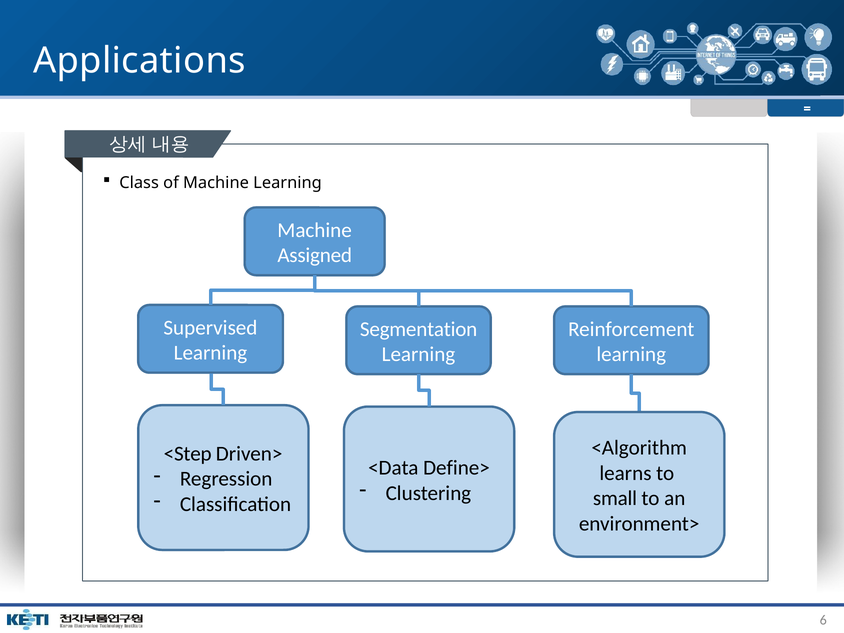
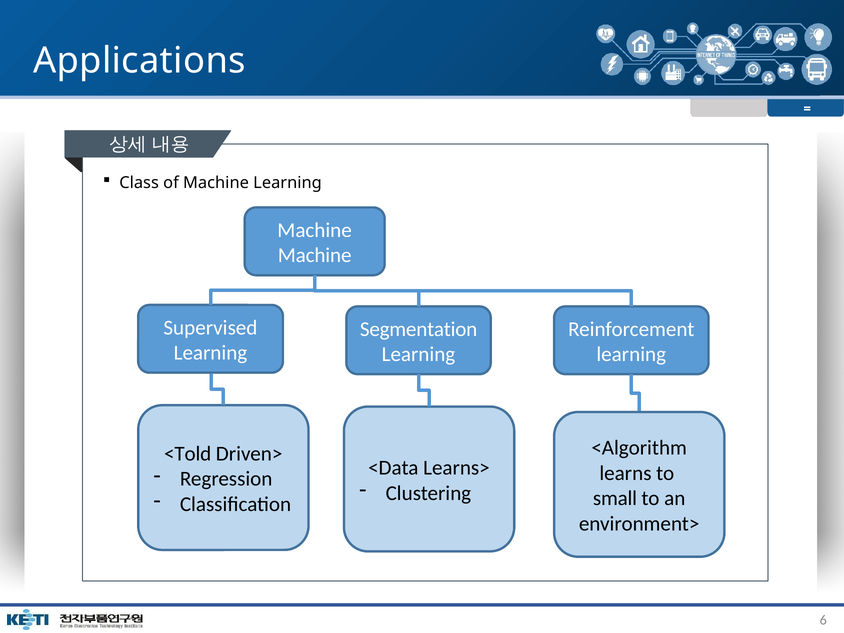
Assigned at (315, 255): Assigned -> Machine
<Step: <Step -> <Told
Define>: Define> -> Learns>
